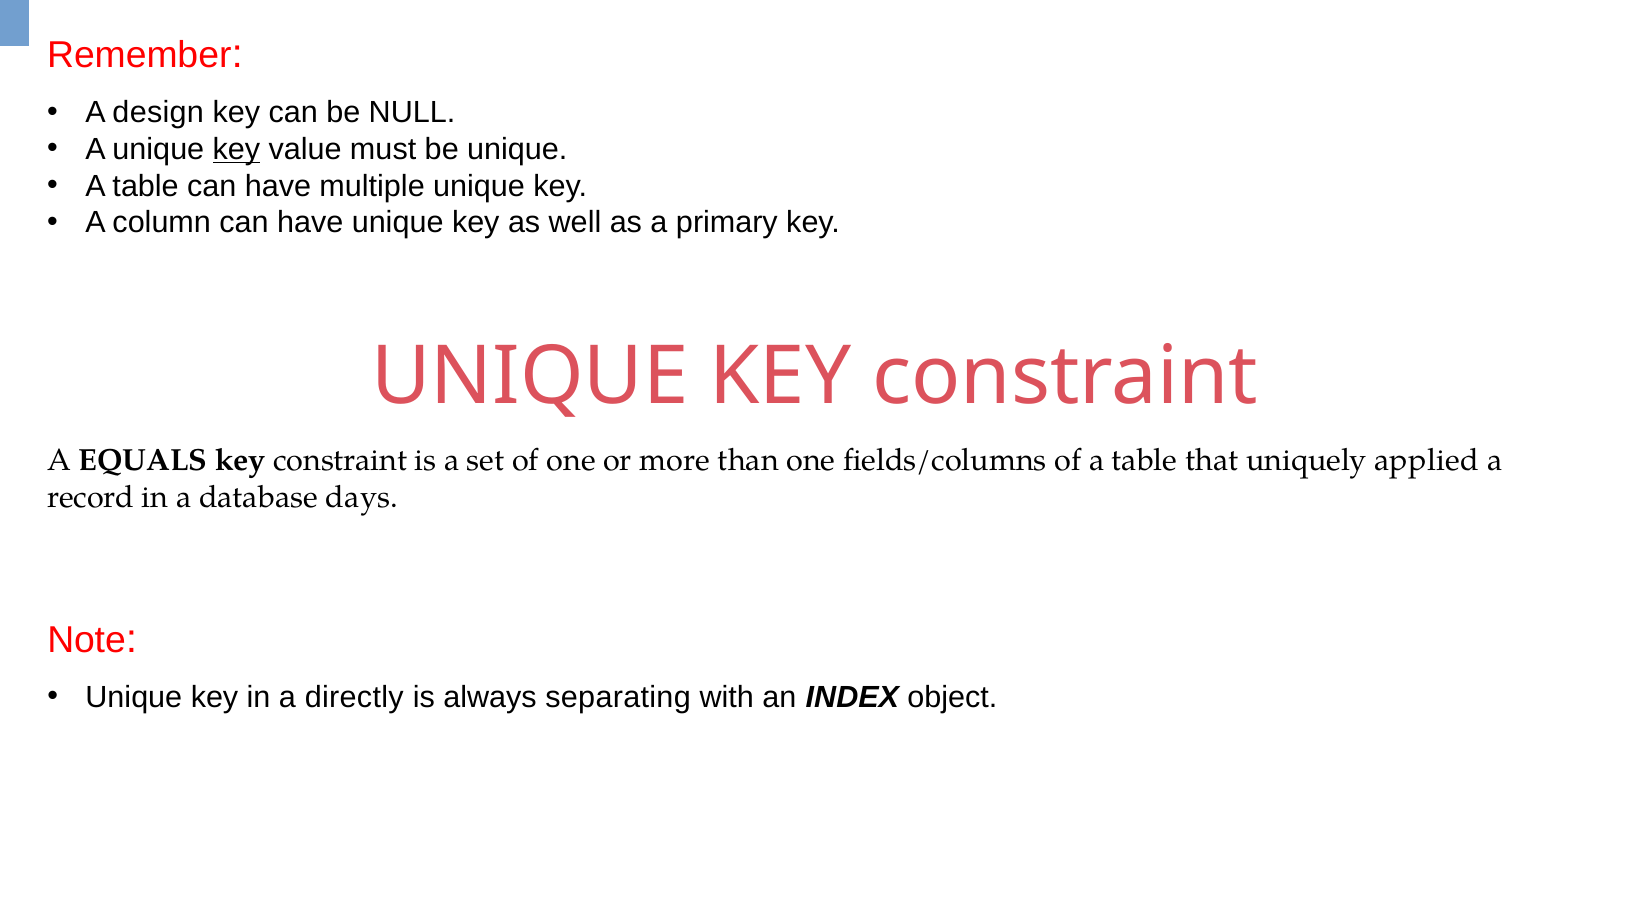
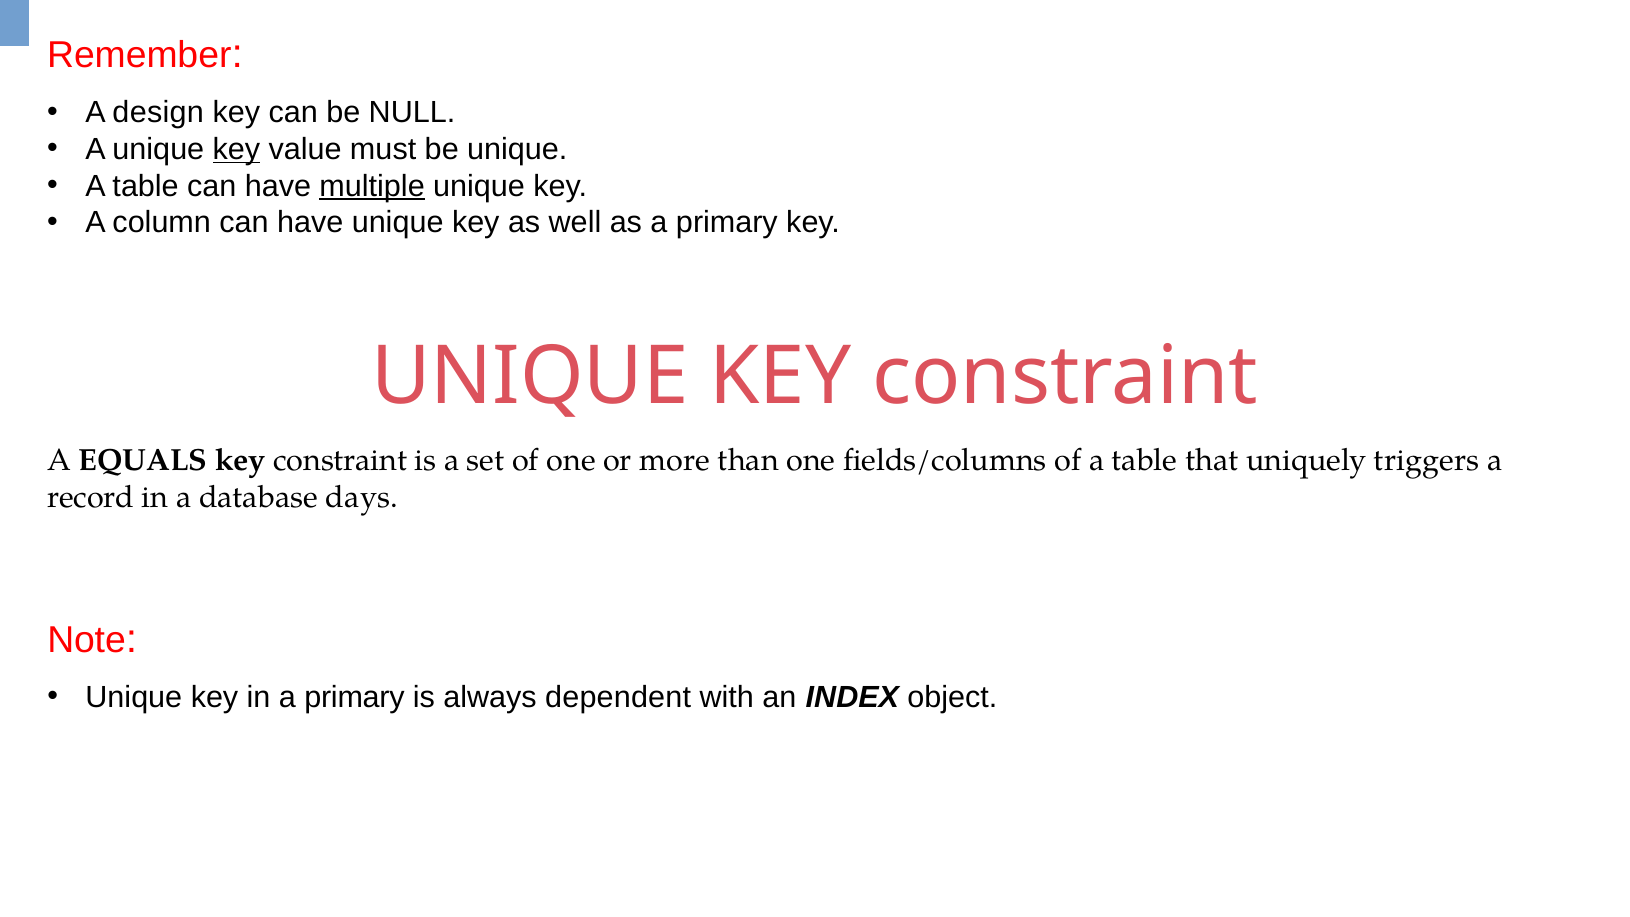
multiple underline: none -> present
applied: applied -> triggers
in a directly: directly -> primary
separating: separating -> dependent
